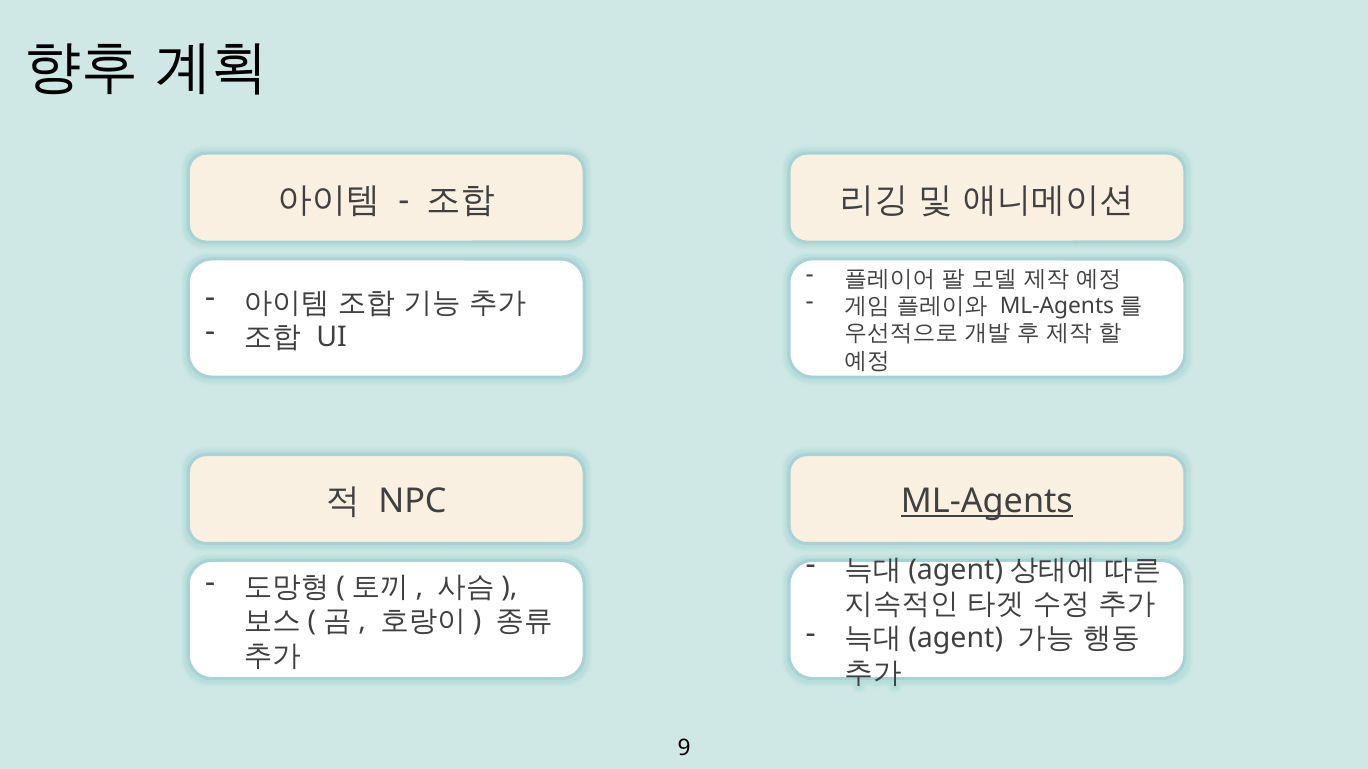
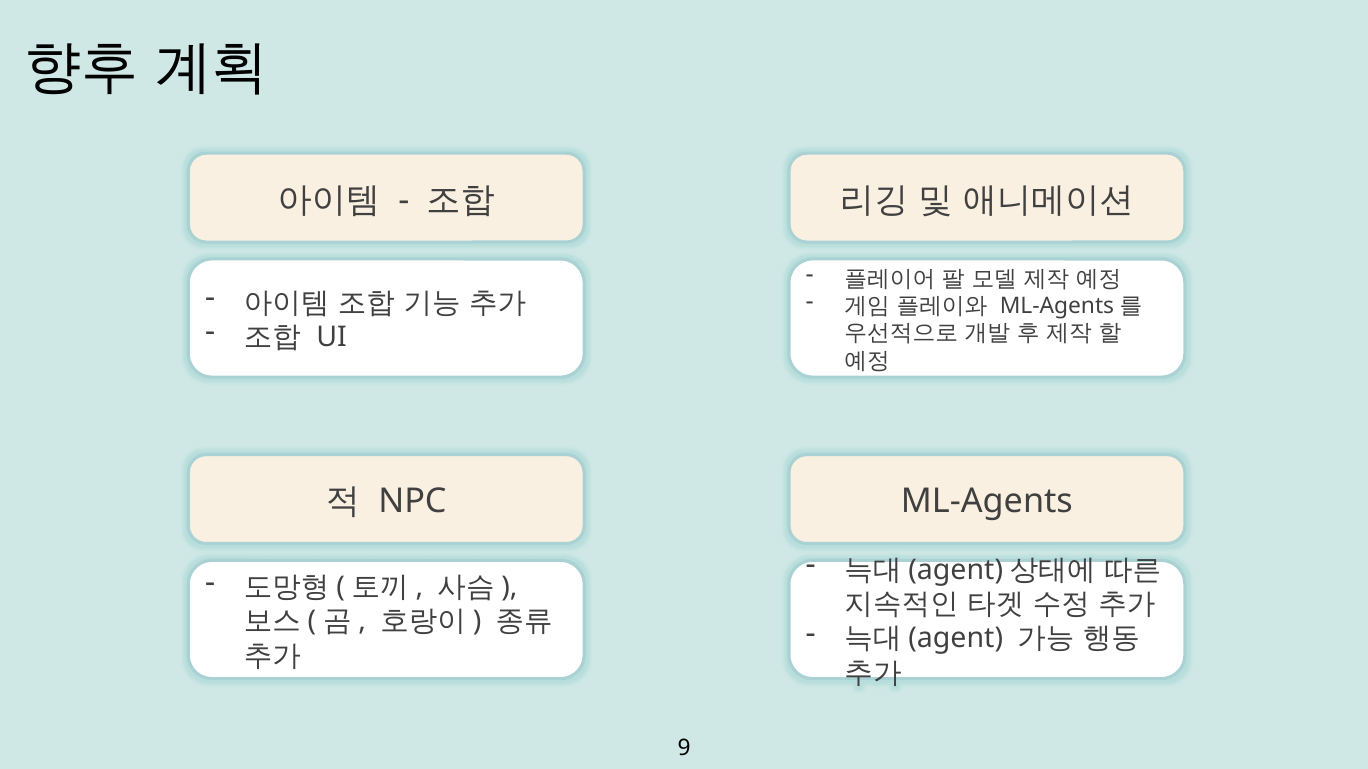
ML-Agents underline: present -> none
